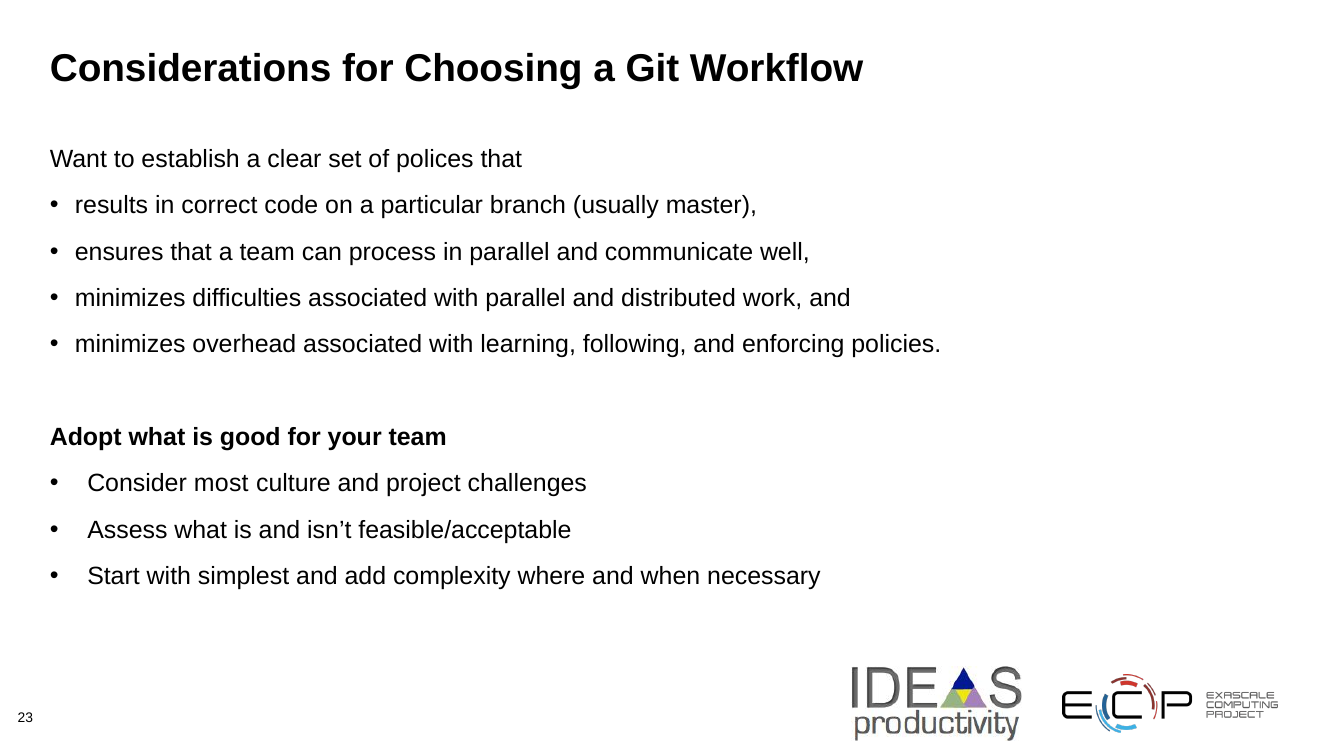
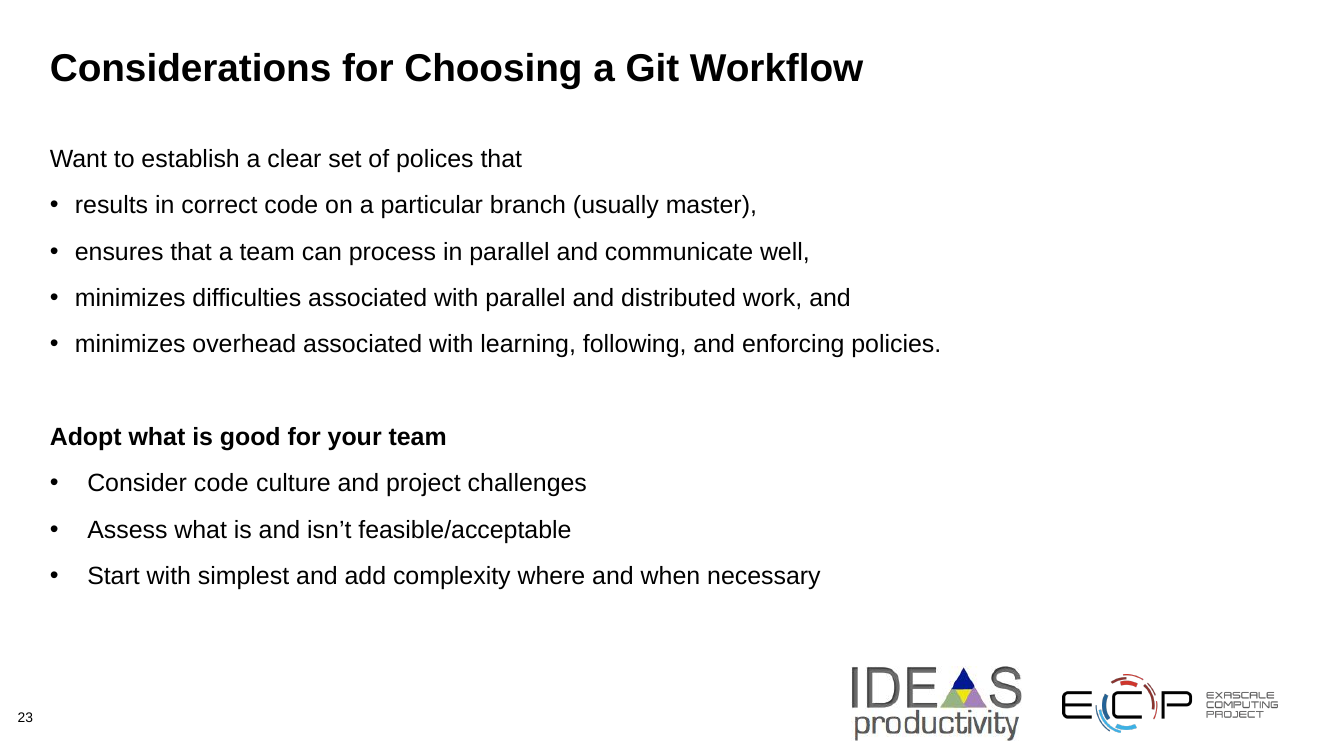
Consider most: most -> code
